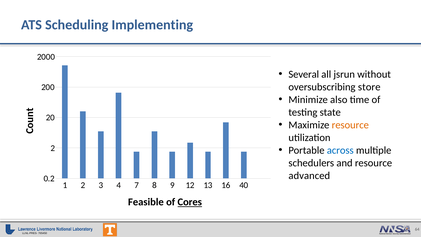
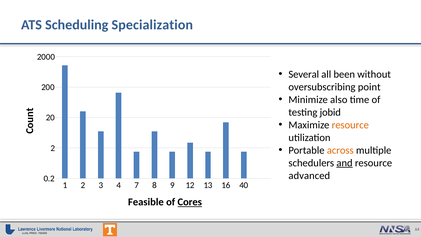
Implementing: Implementing -> Specialization
jsrun: jsrun -> been
store: store -> point
state: state -> jobid
across colour: blue -> orange
and underline: none -> present
